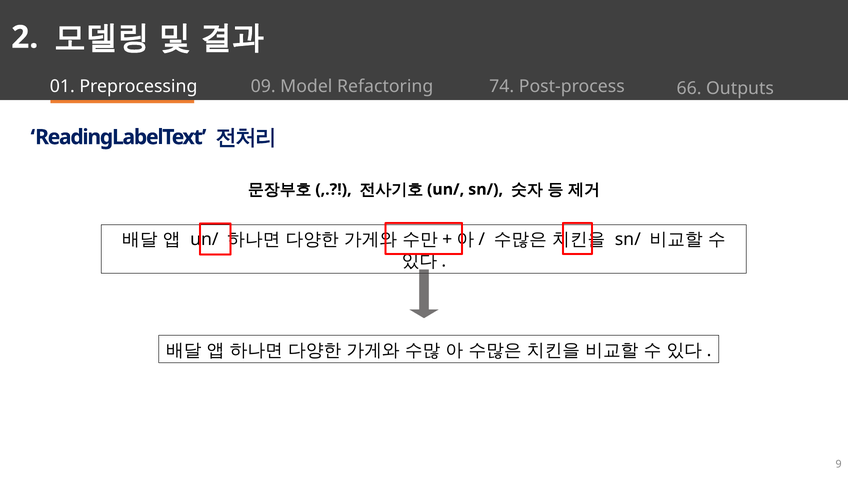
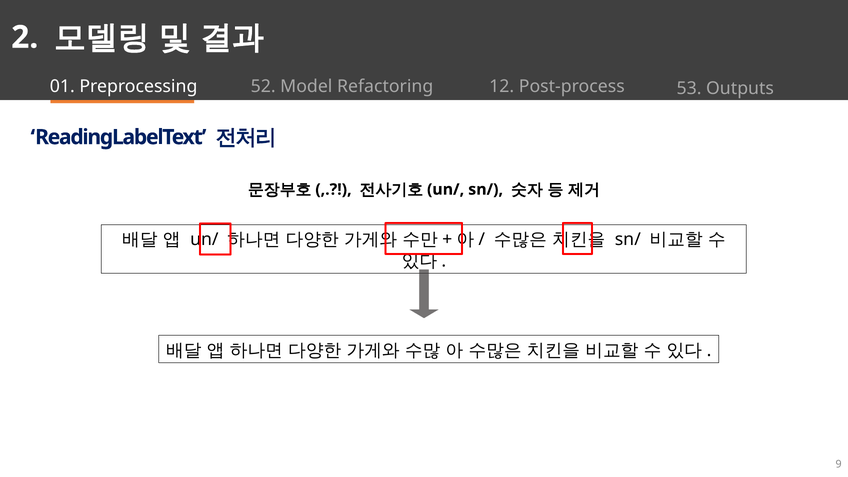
09: 09 -> 52
74: 74 -> 12
66: 66 -> 53
